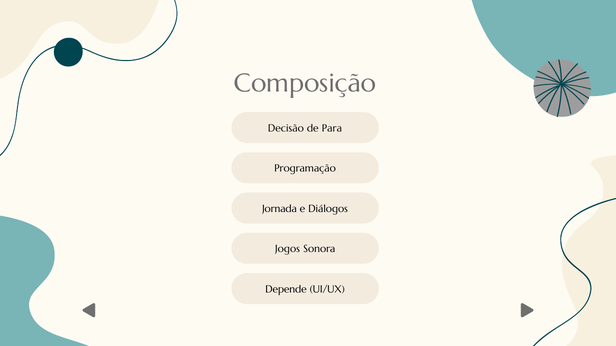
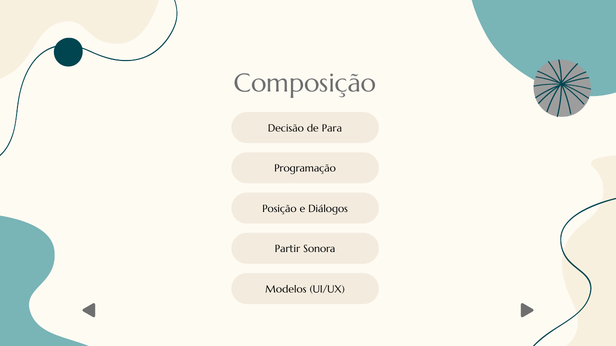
Jornada: Jornada -> Posição
Jogos: Jogos -> Partir
Depende: Depende -> Modelos
